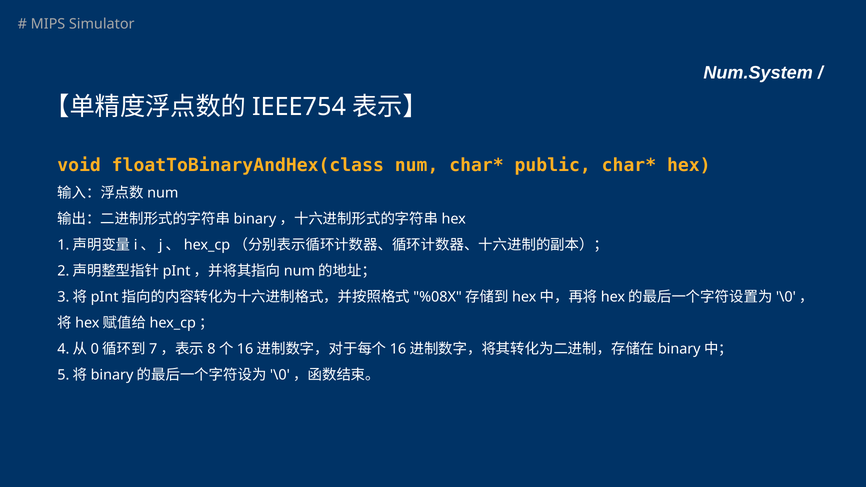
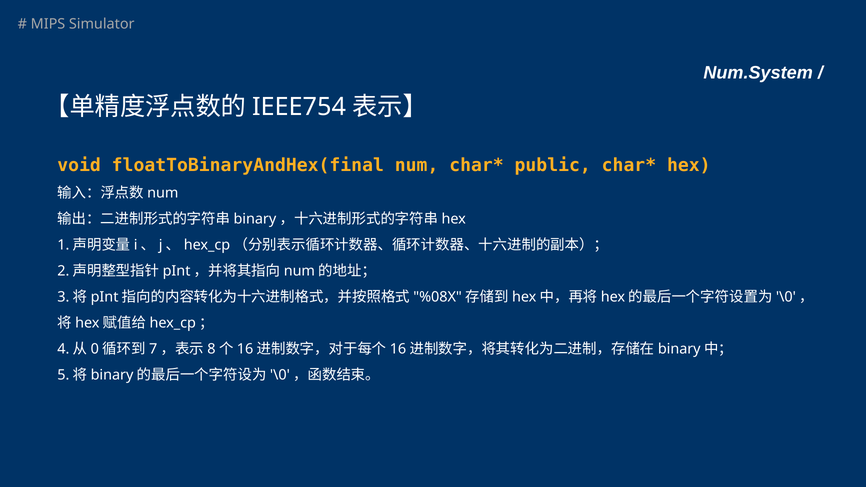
floatToBinaryAndHex(class: floatToBinaryAndHex(class -> floatToBinaryAndHex(final
